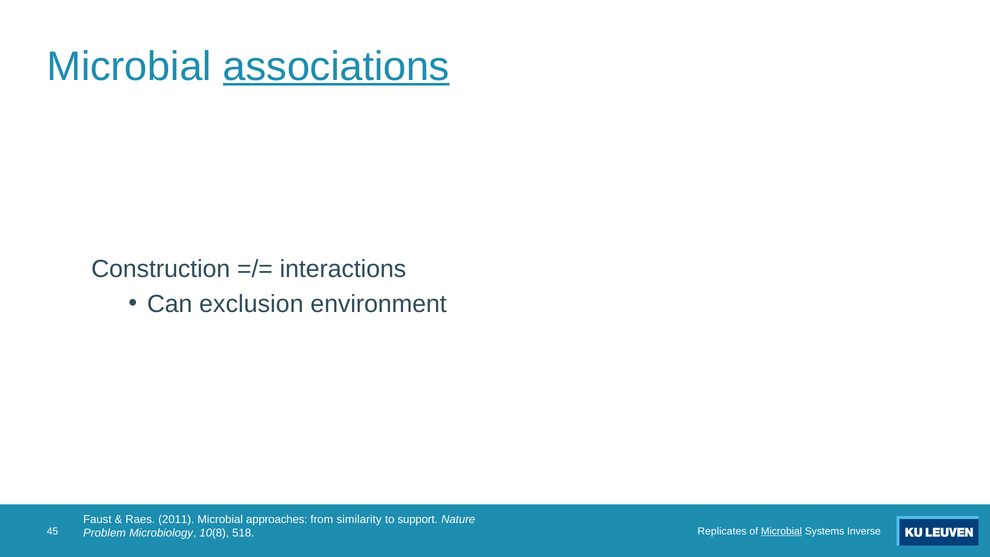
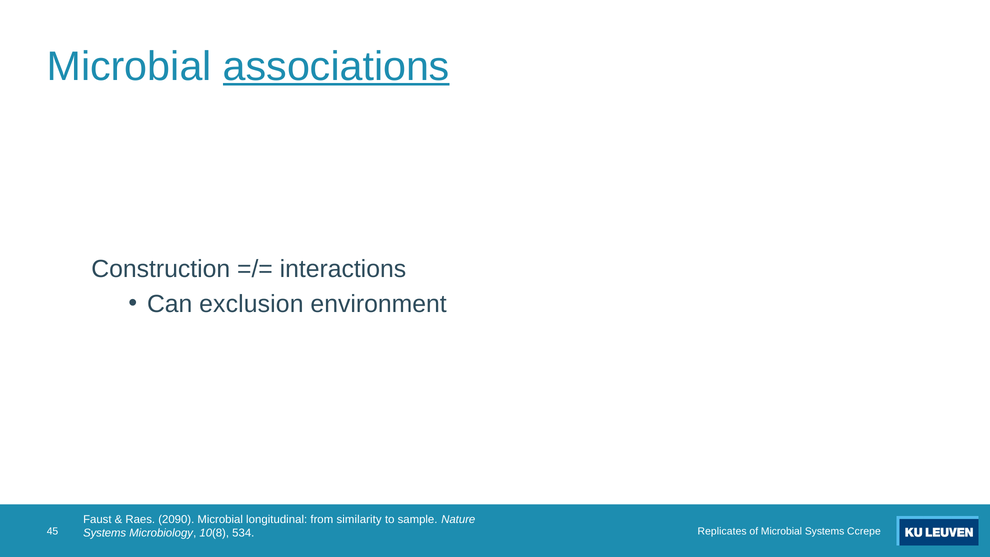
2011: 2011 -> 2090
approaches: approaches -> longitudinal
support: support -> sample
Microbial at (781, 531) underline: present -> none
Inverse: Inverse -> Ccrepe
Problem at (105, 533): Problem -> Systems
518: 518 -> 534
